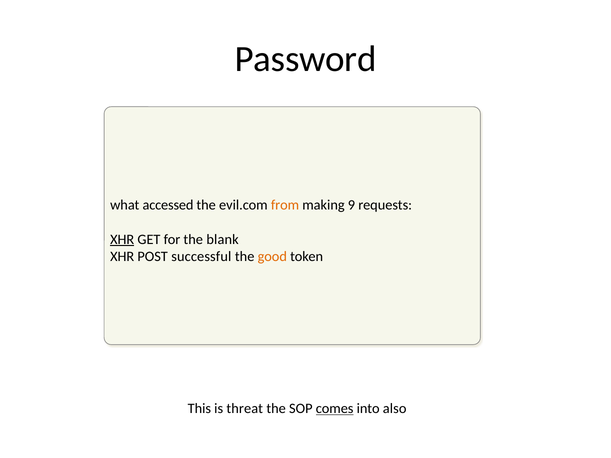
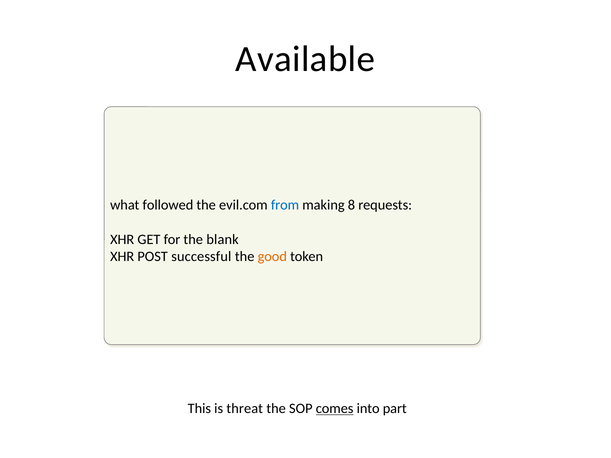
Password: Password -> Available
accessed: accessed -> followed
from colour: orange -> blue
9: 9 -> 8
XHR at (122, 239) underline: present -> none
also: also -> part
